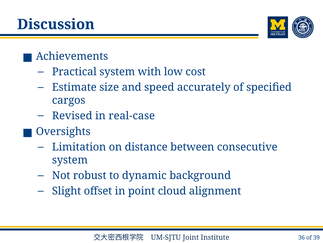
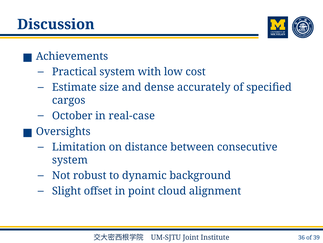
speed: speed -> dense
Revised: Revised -> October
